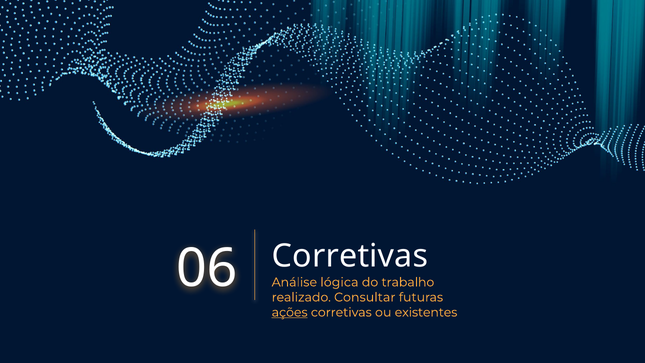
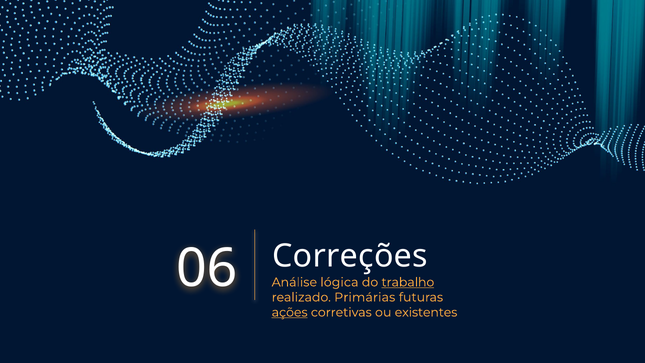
Corretivas at (350, 256): Corretivas -> Correções
trabalho underline: none -> present
Consultar: Consultar -> Primárias
